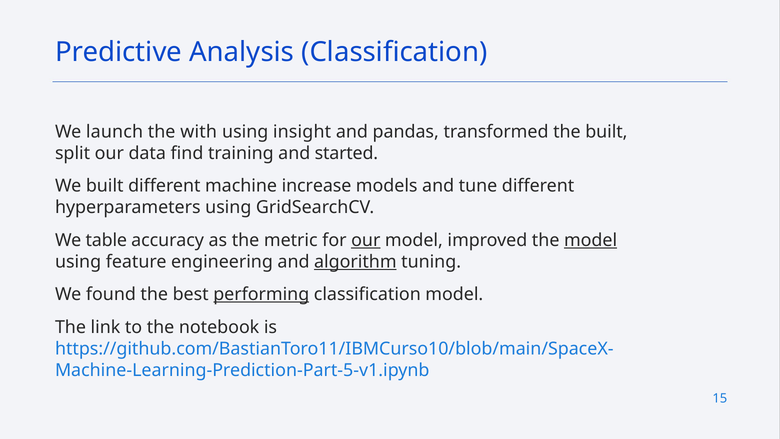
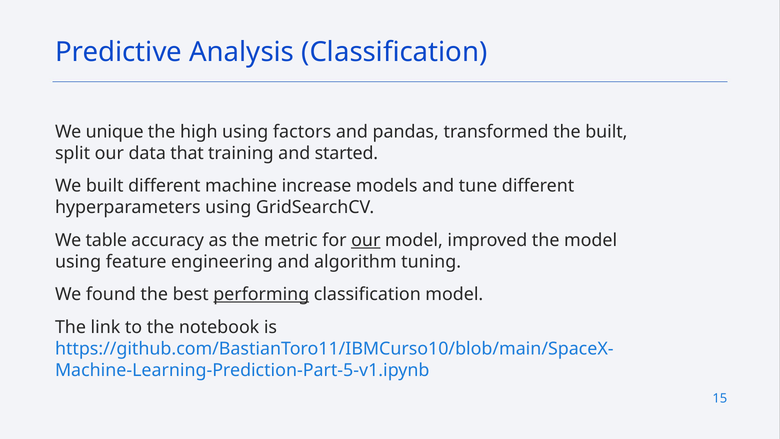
launch: launch -> unique
with: with -> high
insight: insight -> factors
find: find -> that
model at (591, 240) underline: present -> none
algorithm underline: present -> none
